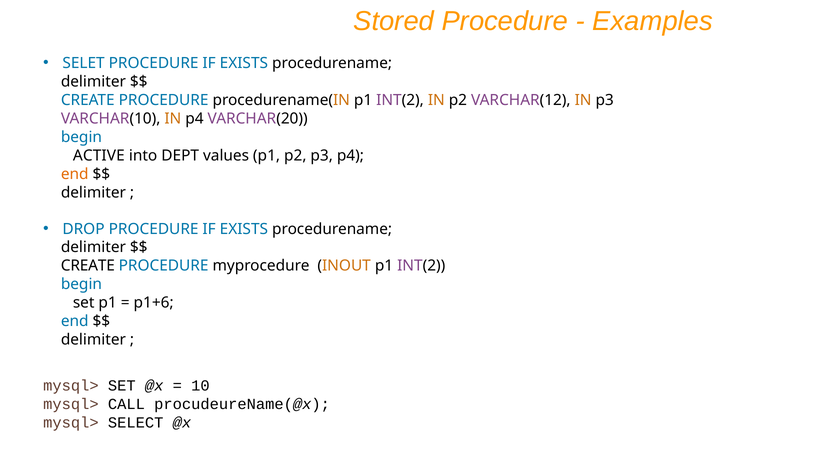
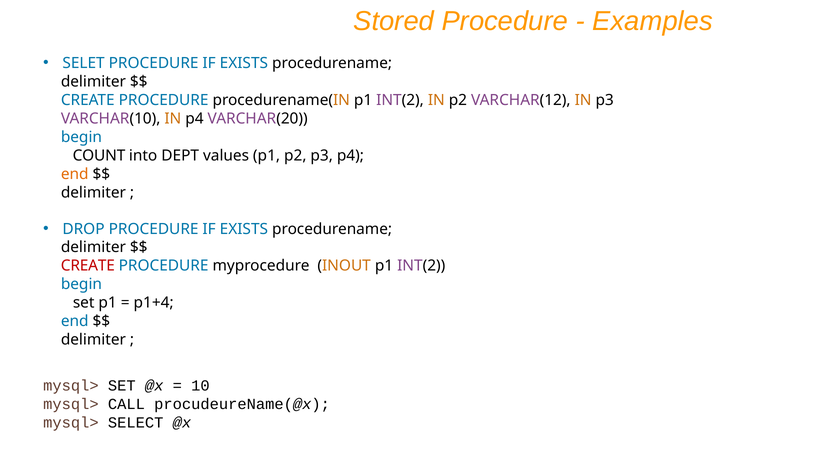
ACTIVE: ACTIVE -> COUNT
CREATE at (88, 266) colour: black -> red
p1+6: p1+6 -> p1+4
